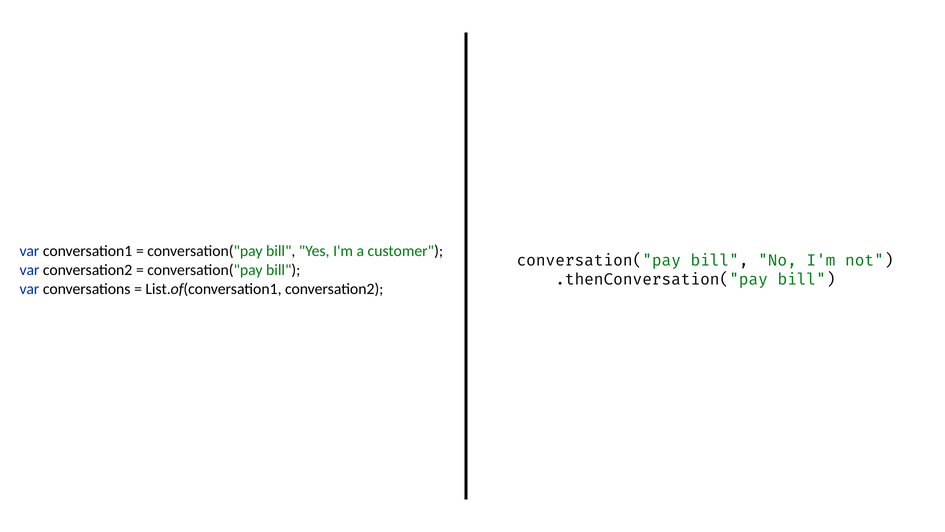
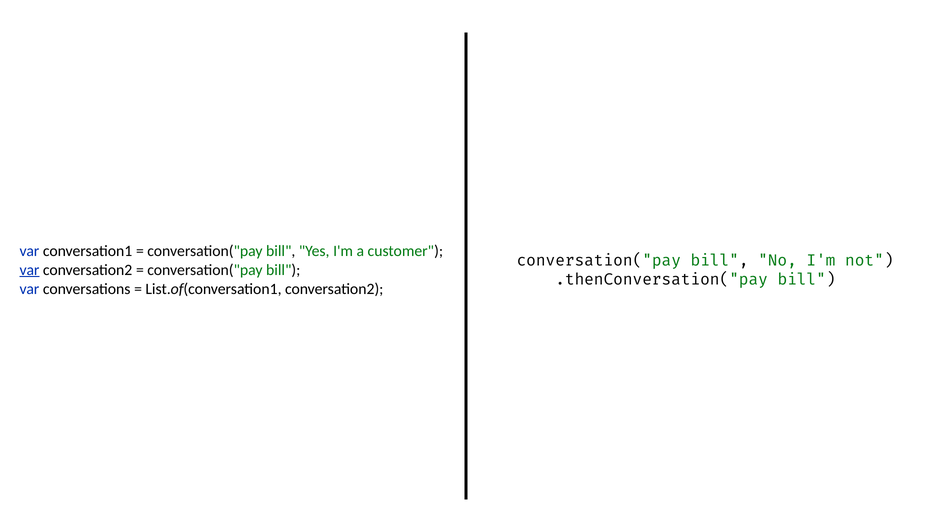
var at (29, 270) underline: none -> present
